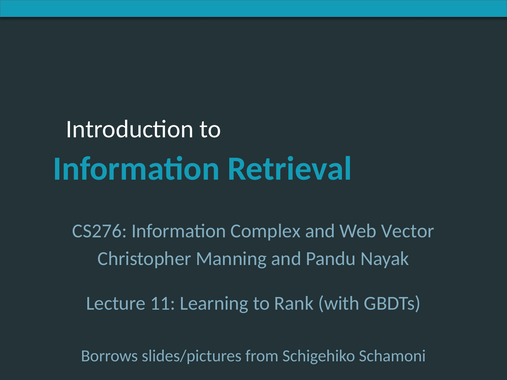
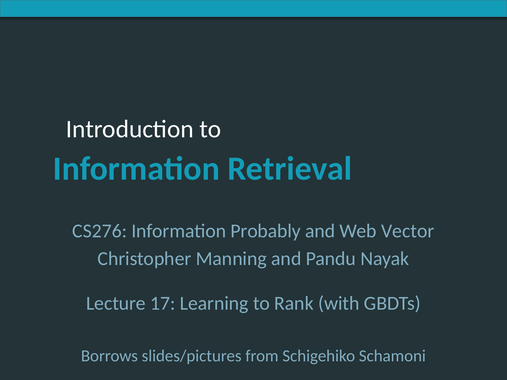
Complex: Complex -> Probably
11: 11 -> 17
